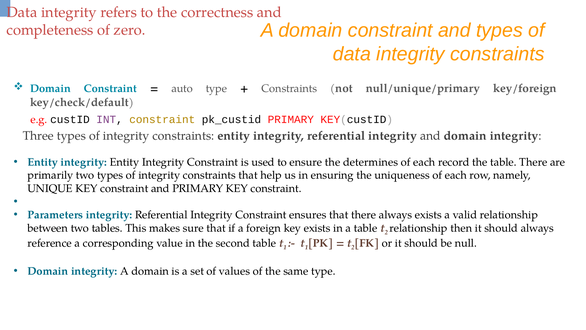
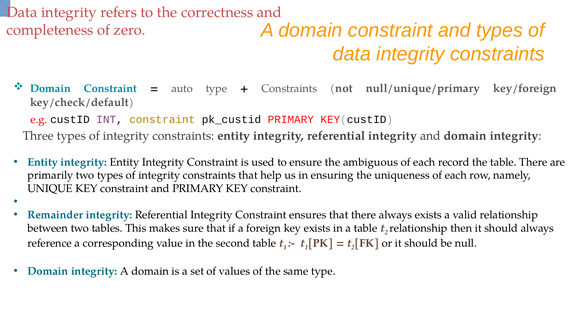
determines: determines -> ambiguous
Parameters: Parameters -> Remainder
